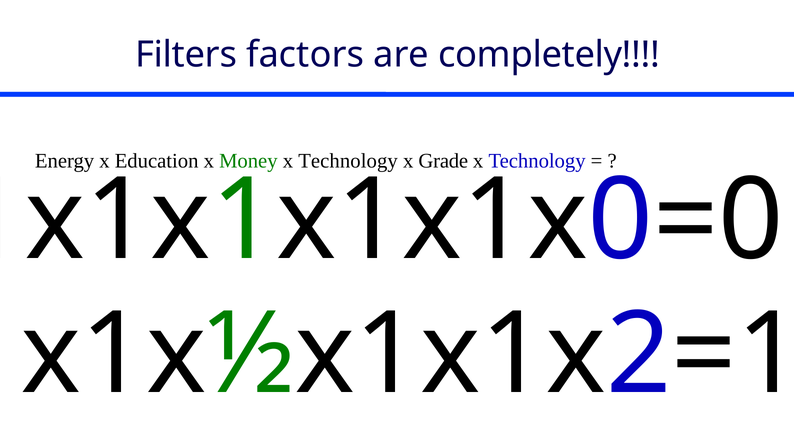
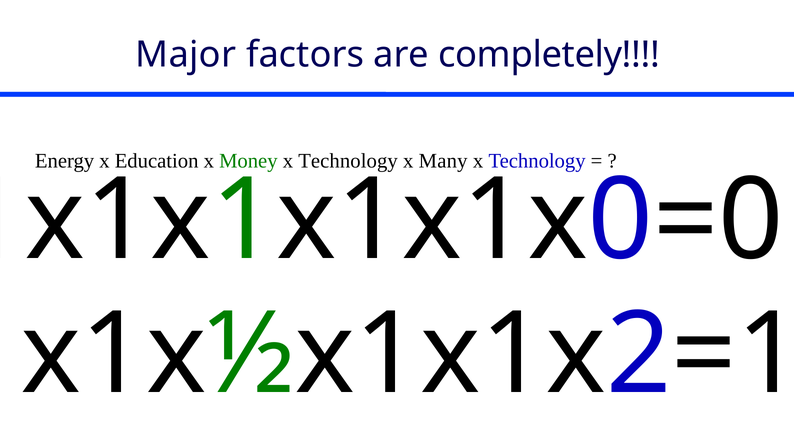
Filters: Filters -> Major
Grade: Grade -> Many
